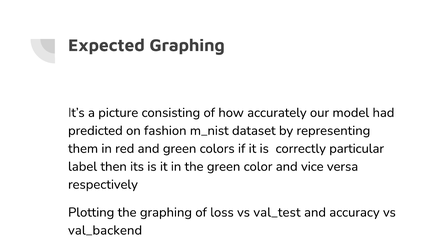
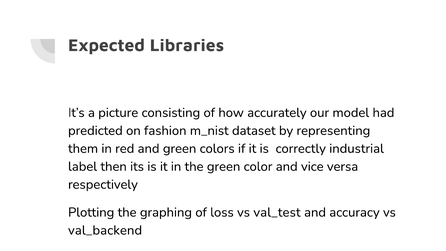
Expected Graphing: Graphing -> Libraries
particular: particular -> industrial
